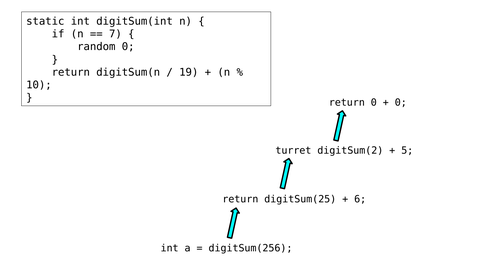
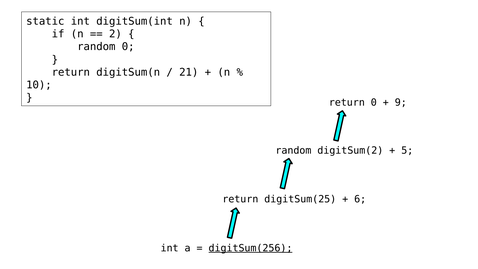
7: 7 -> 2
19: 19 -> 21
0 at (401, 103): 0 -> 9
turret at (293, 150): turret -> random
digitSum(256 underline: none -> present
